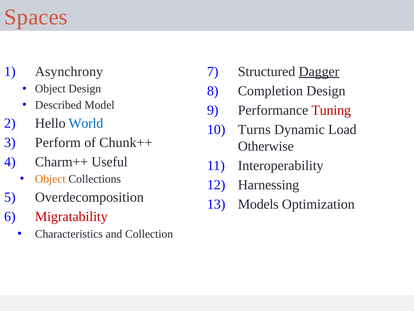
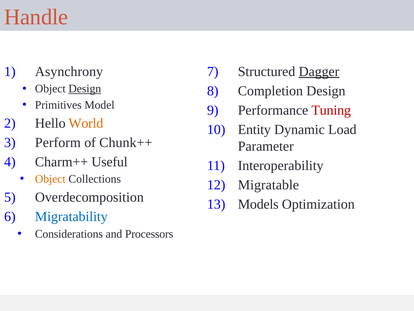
Spaces: Spaces -> Handle
Design at (85, 89) underline: none -> present
Described: Described -> Primitives
World colour: blue -> orange
Turns: Turns -> Entity
Otherwise: Otherwise -> Parameter
Harnessing: Harnessing -> Migratable
Migratability colour: red -> blue
Characteristics: Characteristics -> Considerations
Collection: Collection -> Processors
